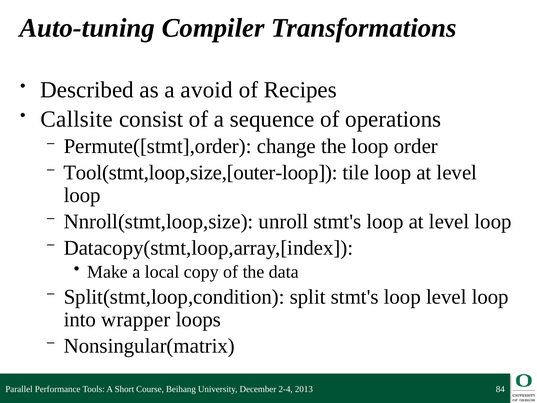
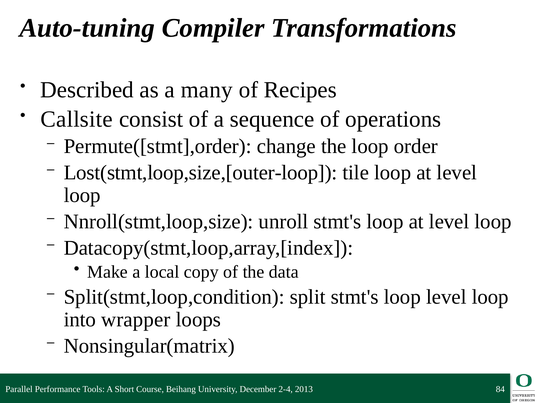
avoid: avoid -> many
Tool(stmt,loop,size,[outer-loop: Tool(stmt,loop,size,[outer-loop -> Lost(stmt,loop,size,[outer-loop
